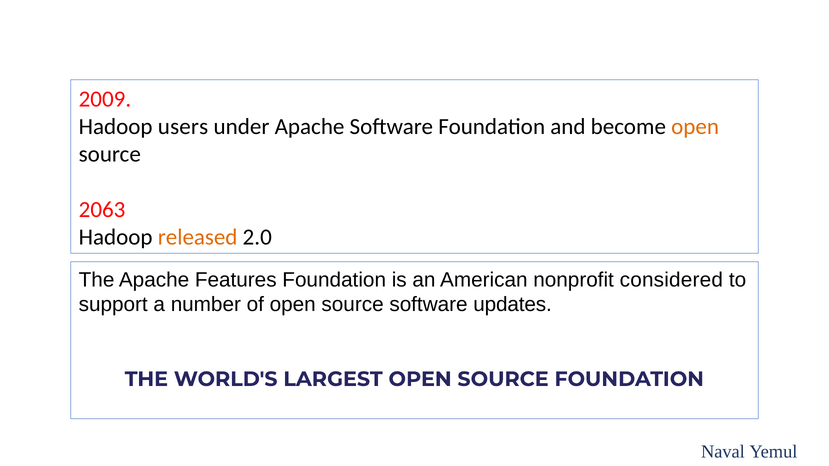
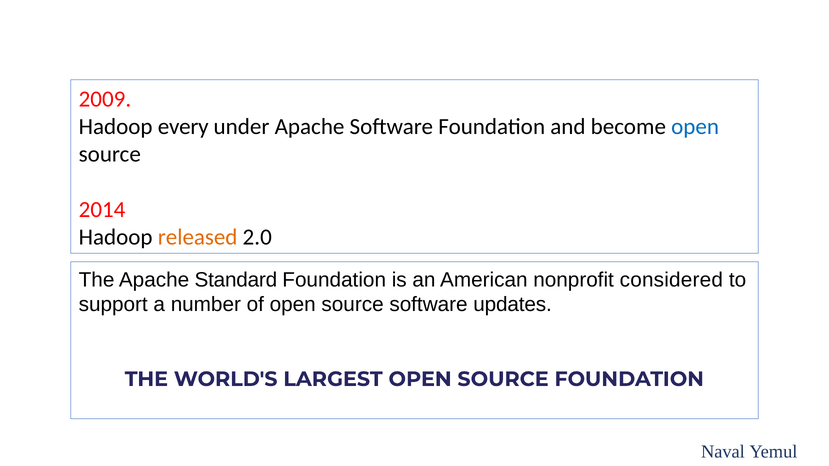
users: users -> every
open at (695, 127) colour: orange -> blue
2063: 2063 -> 2014
Features: Features -> Standard
